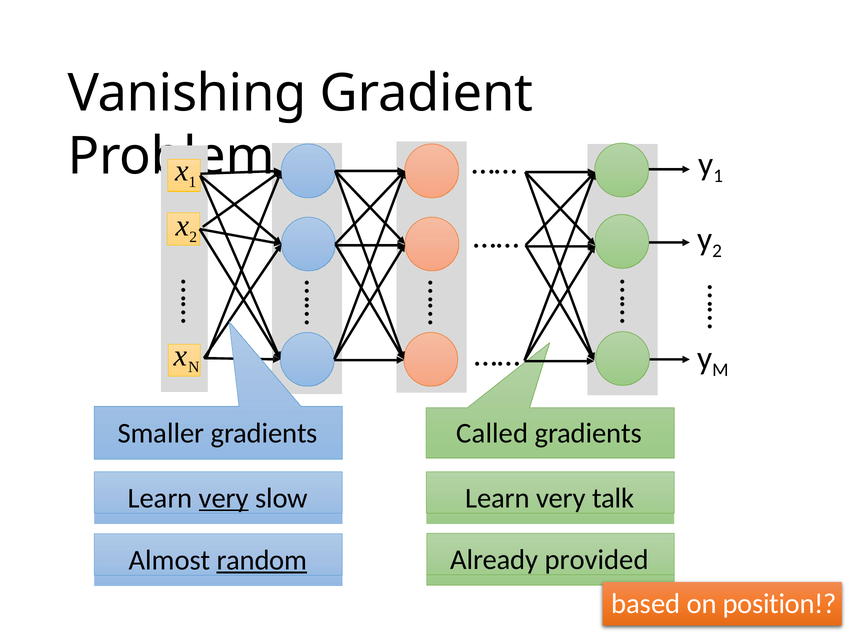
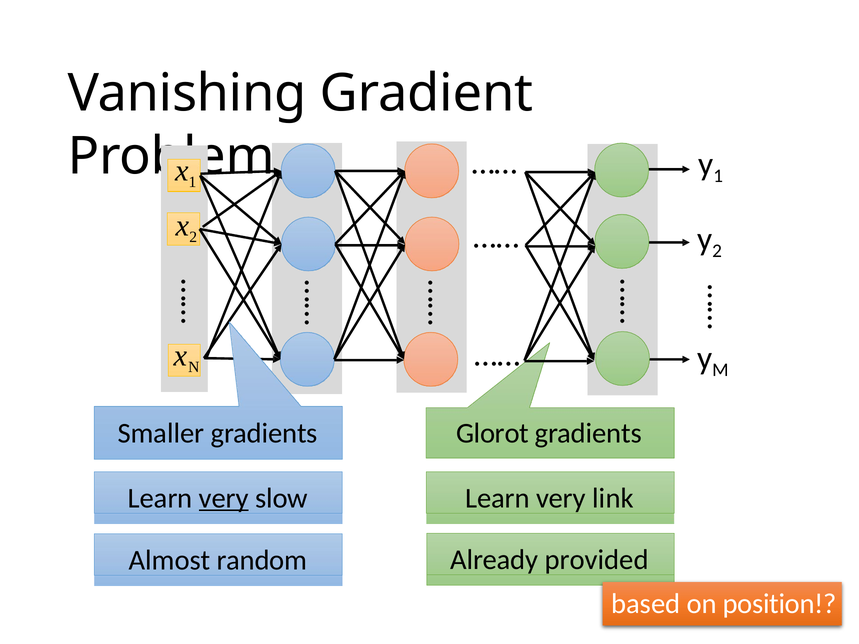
Called: Called -> Glorot
talk: talk -> link
random underline: present -> none
